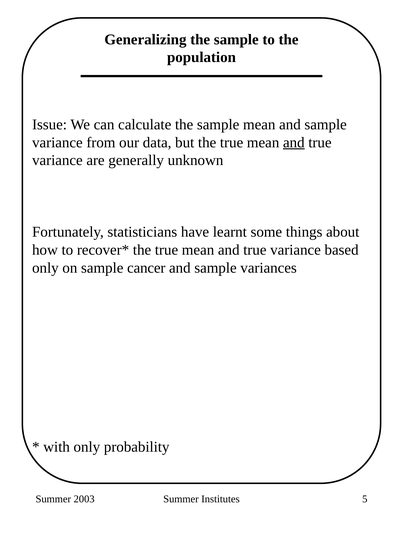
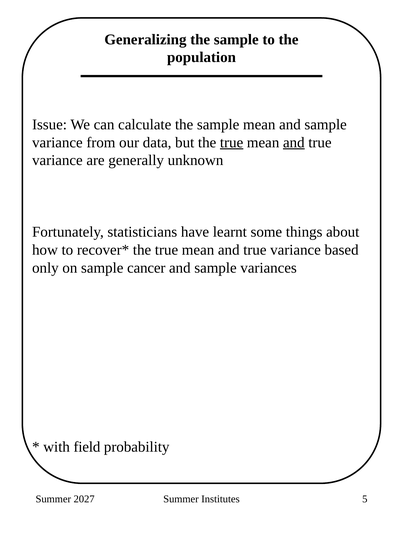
true at (232, 142) underline: none -> present
with only: only -> field
2003: 2003 -> 2027
